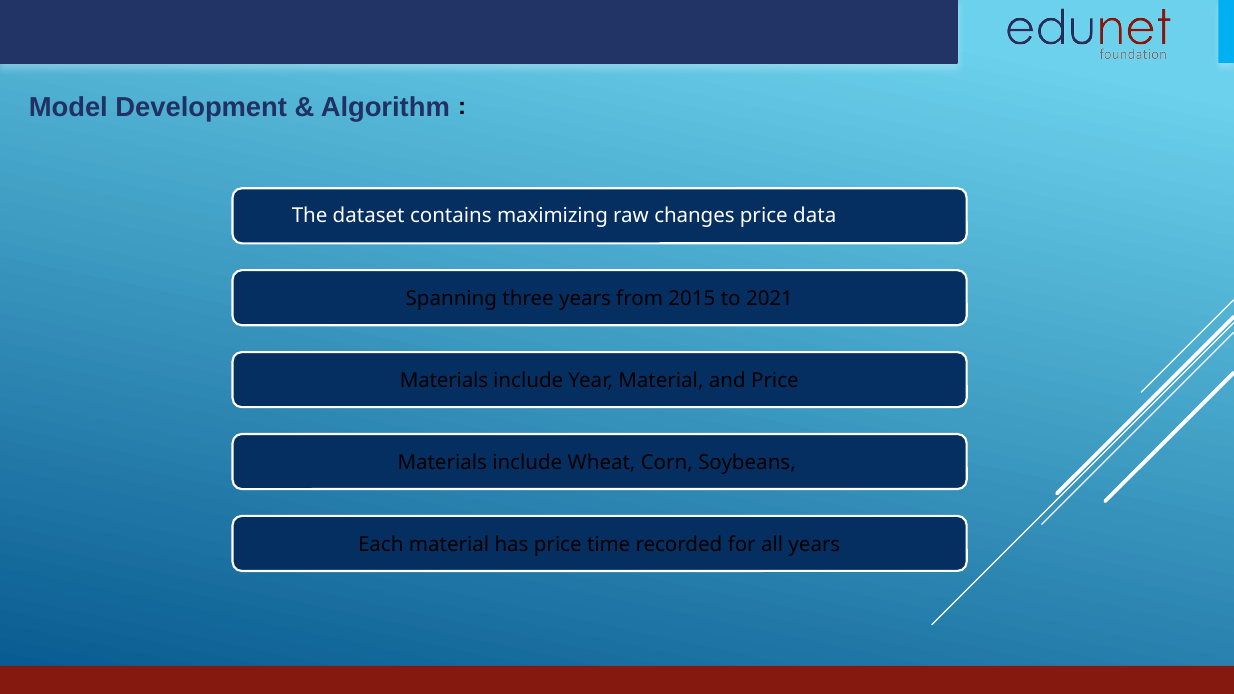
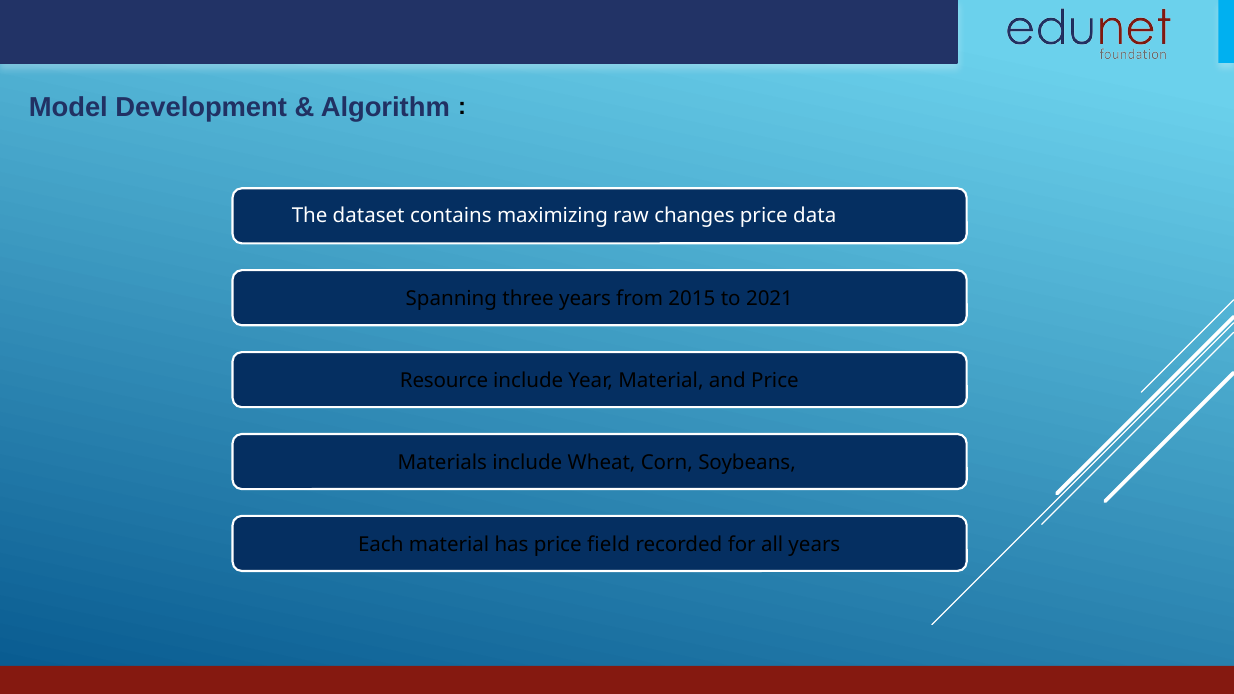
Materials at (444, 381): Materials -> Resource
time: time -> field
